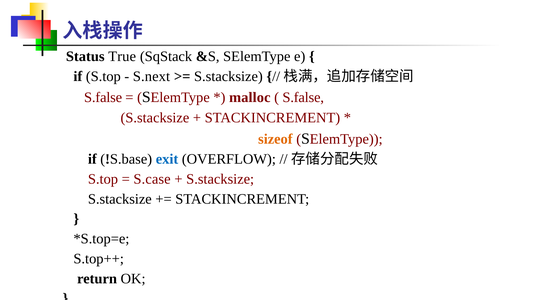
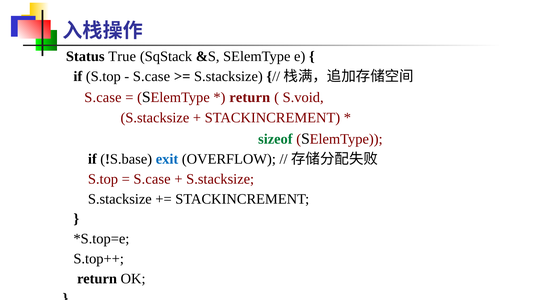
S.next at (151, 76): S.next -> S.case
S.false at (103, 98): S.false -> S.case
malloc at (250, 98): malloc -> return
S.false at (303, 98): S.false -> S.void
sizeof colour: orange -> green
